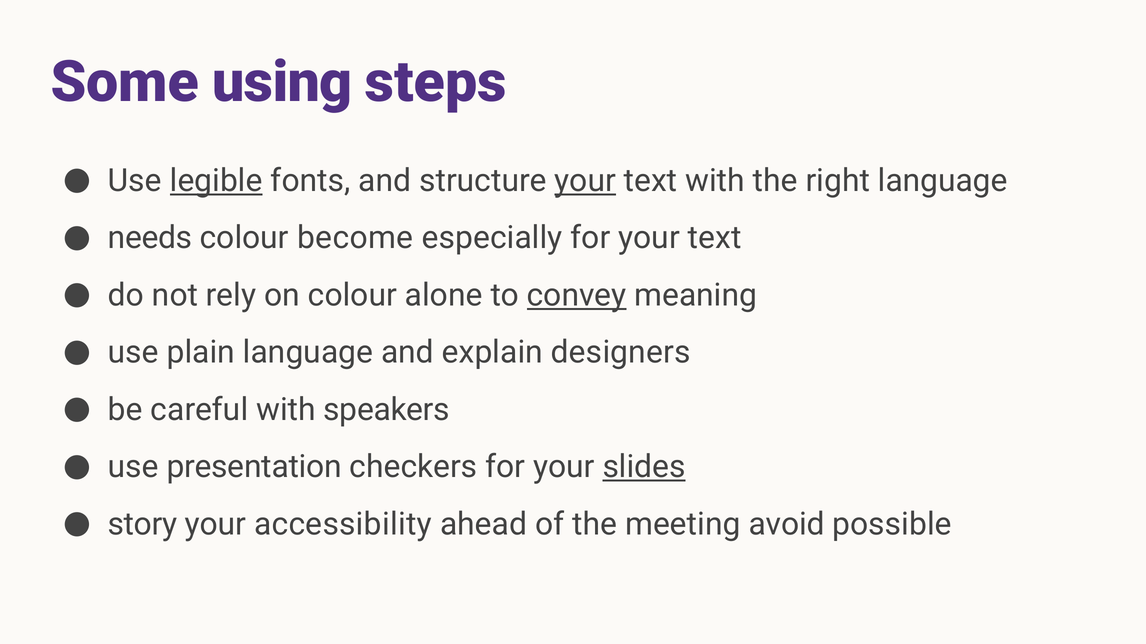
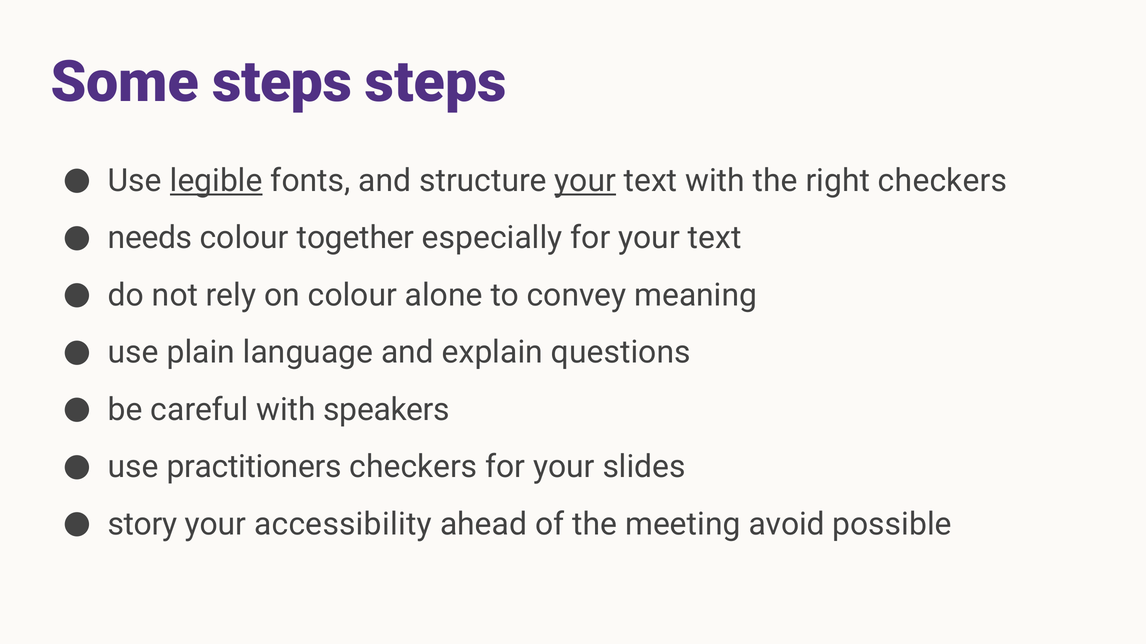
Some using: using -> steps
right language: language -> checkers
become: become -> together
convey underline: present -> none
designers: designers -> questions
presentation: presentation -> practitioners
slides underline: present -> none
